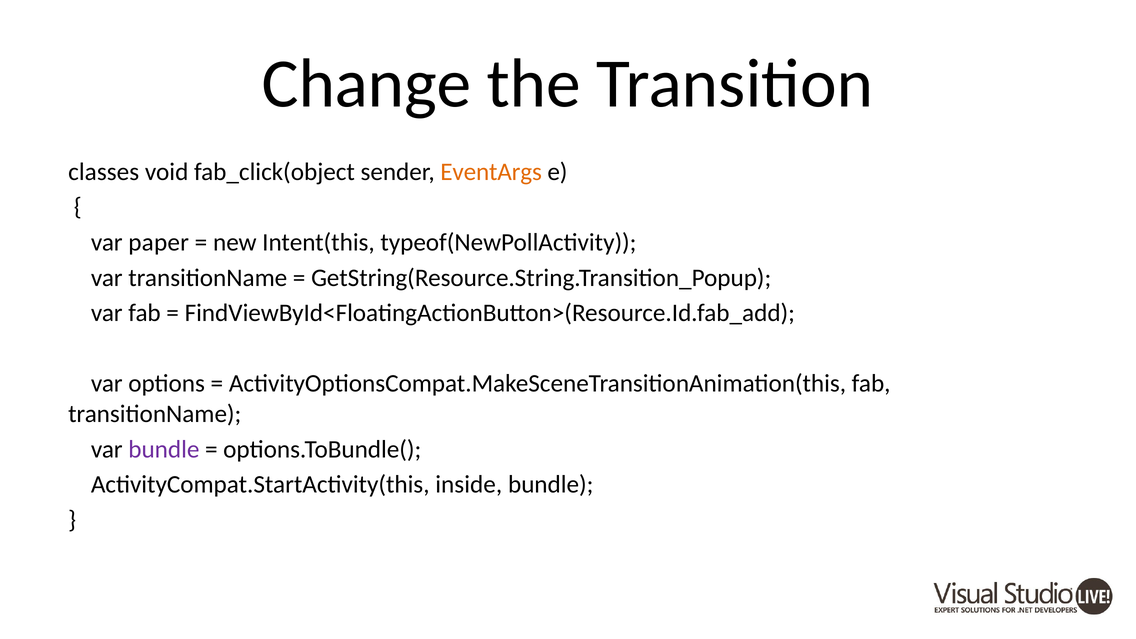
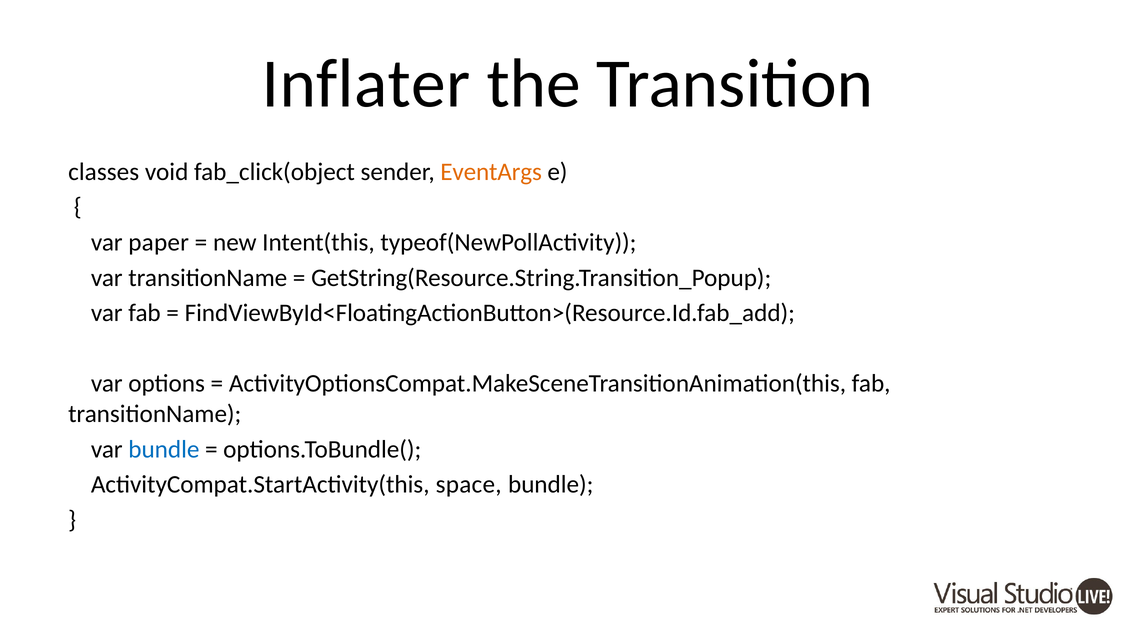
Change: Change -> Inflater
bundle at (164, 449) colour: purple -> blue
inside: inside -> space
